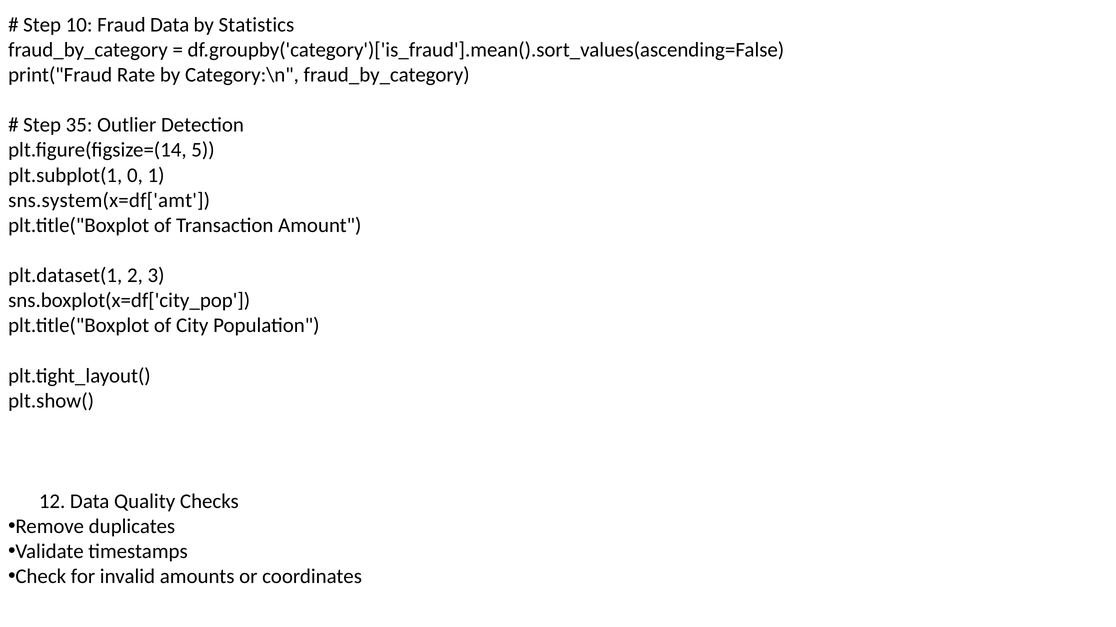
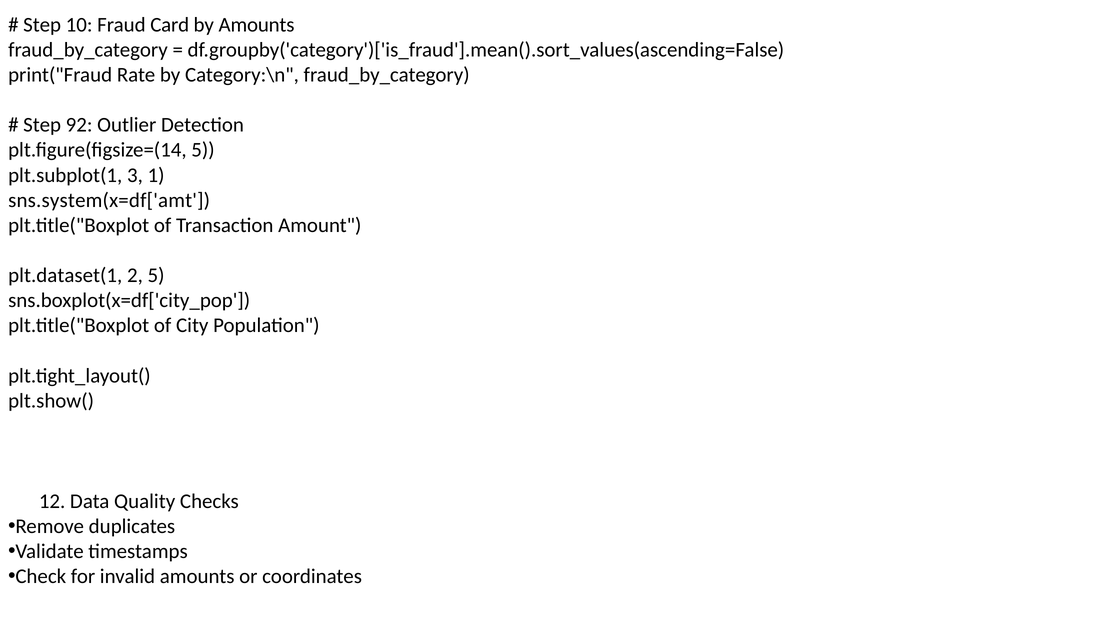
Fraud Data: Data -> Card
by Statistics: Statistics -> Amounts
35: 35 -> 92
0: 0 -> 3
2 3: 3 -> 5
